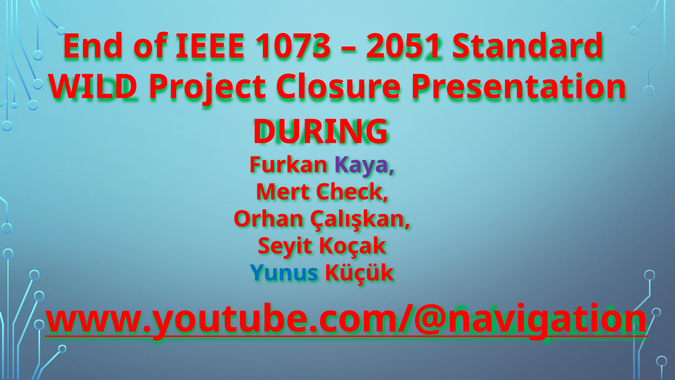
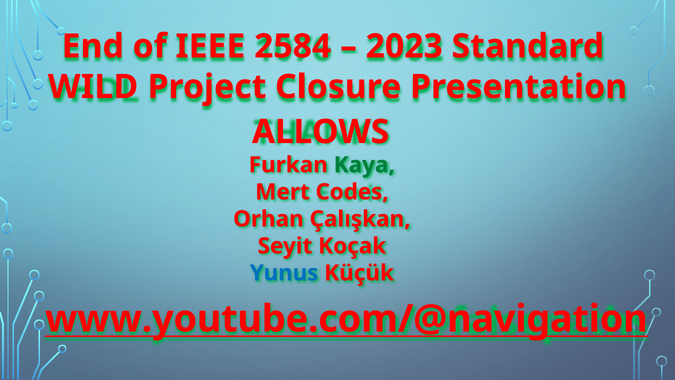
1073: 1073 -> 2584
2051: 2051 -> 2023
DURING: DURING -> ALLOWS
Kaya colour: purple -> green
Check: Check -> Codes
